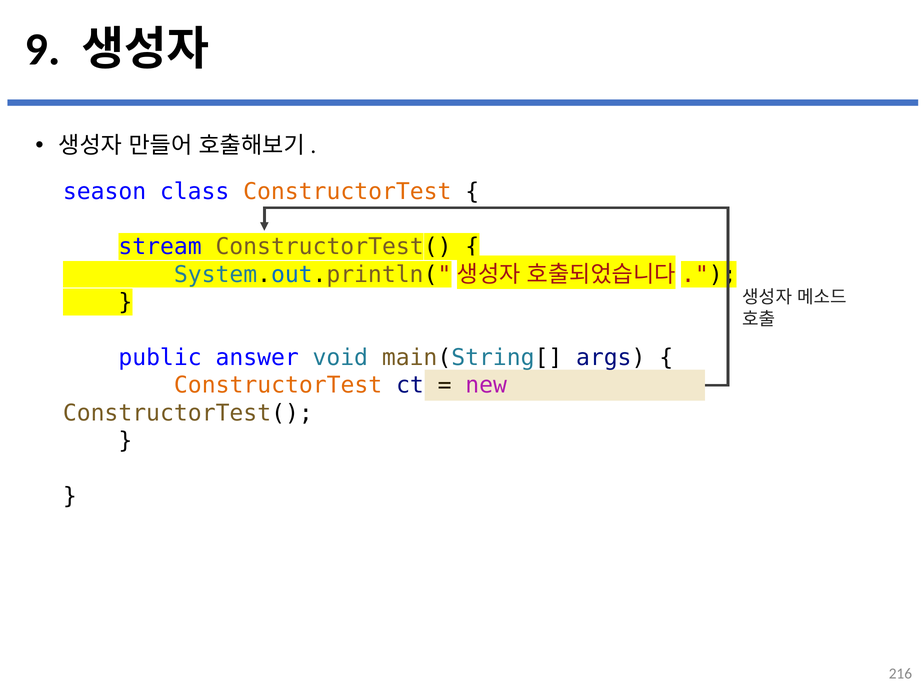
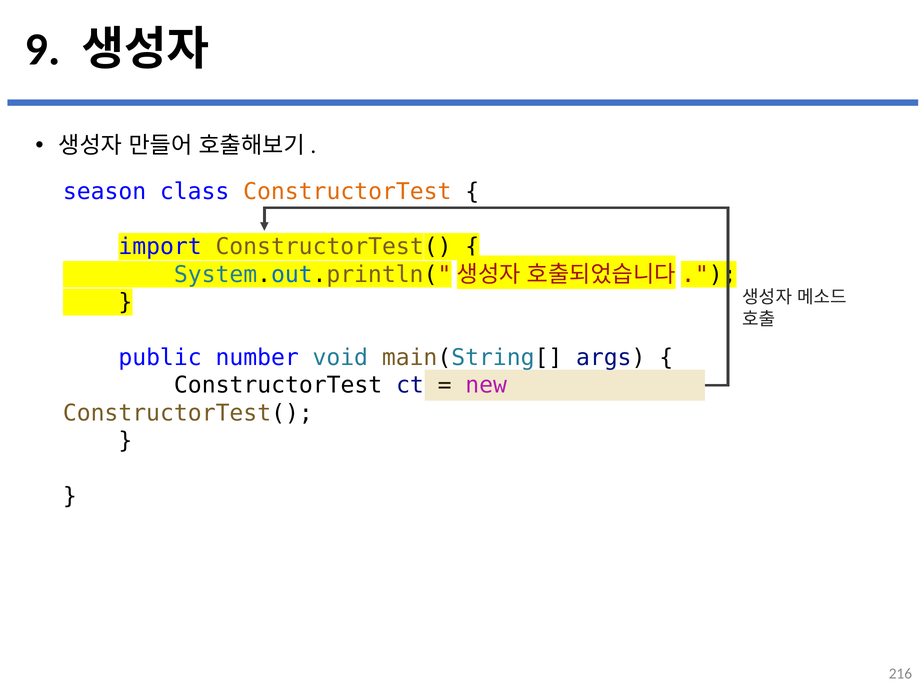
stream: stream -> import
answer: answer -> number
ConstructorTest at (278, 385) colour: orange -> black
